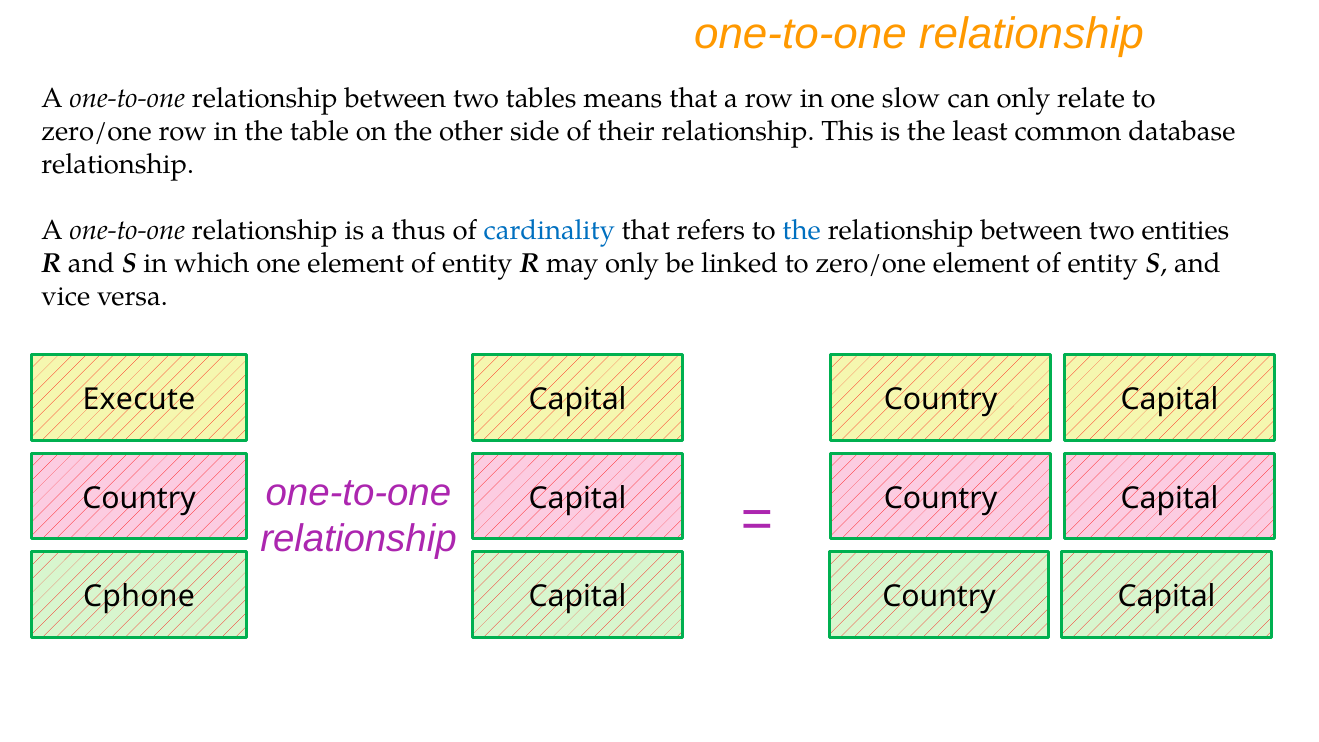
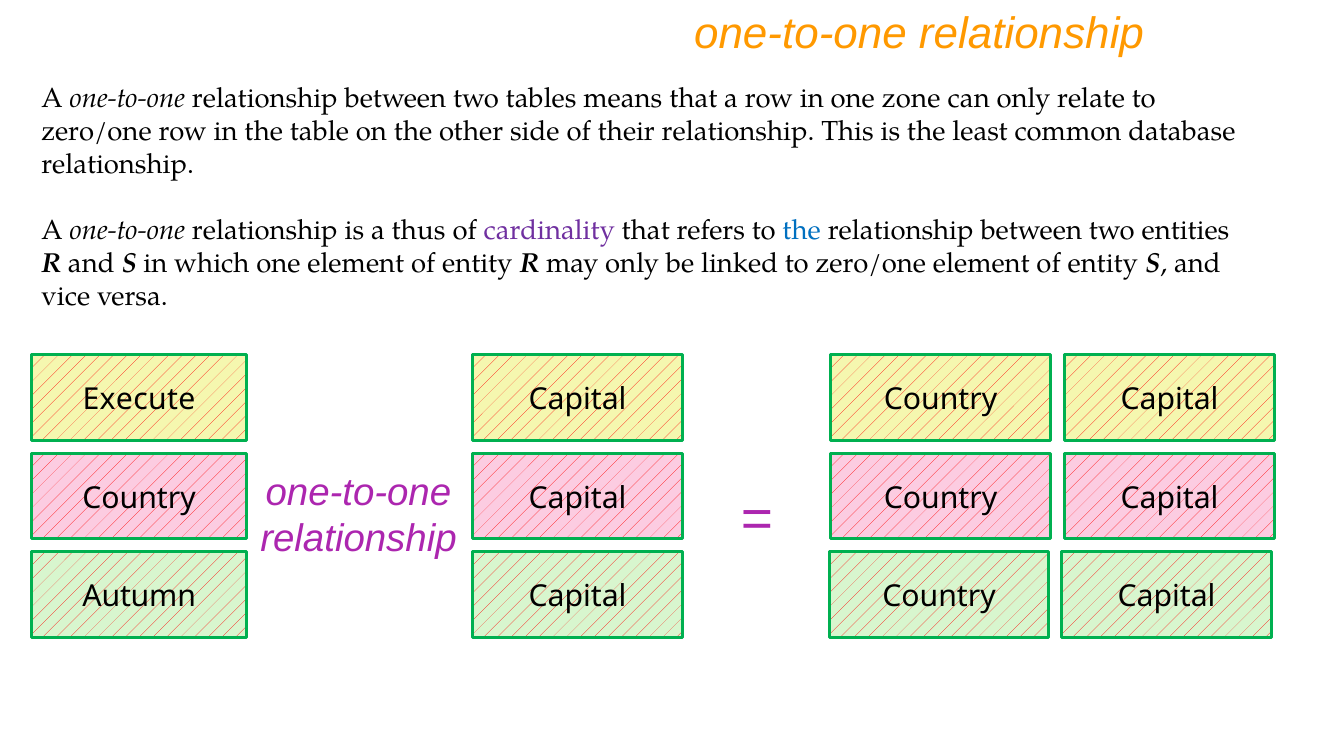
slow: slow -> zone
cardinality colour: blue -> purple
Cphone: Cphone -> Autumn
